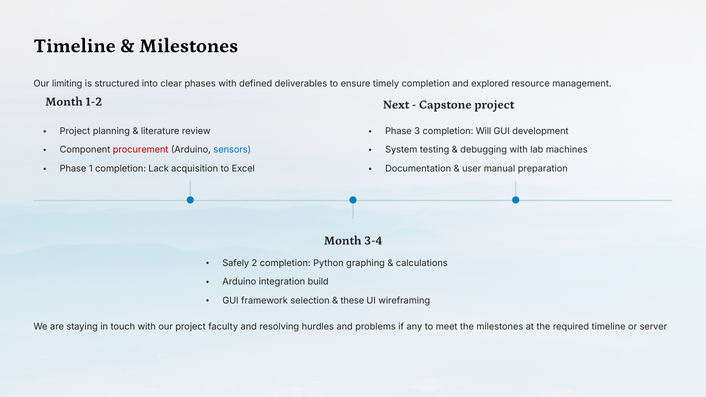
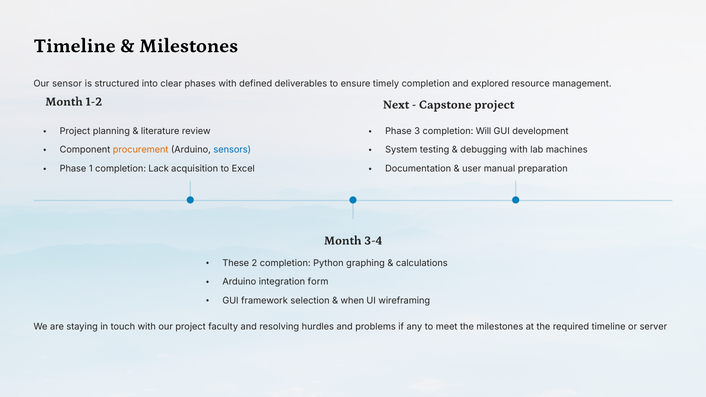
limiting: limiting -> sensor
procurement colour: red -> orange
Safely: Safely -> These
build: build -> form
these: these -> when
